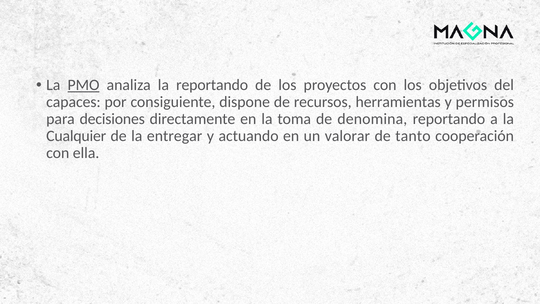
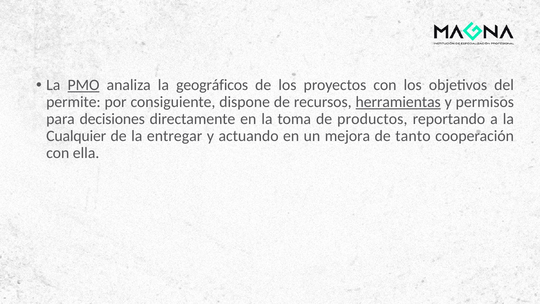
la reportando: reportando -> geográficos
capaces: capaces -> permite
herramientas underline: none -> present
denomina: denomina -> productos
valorar: valorar -> mejora
